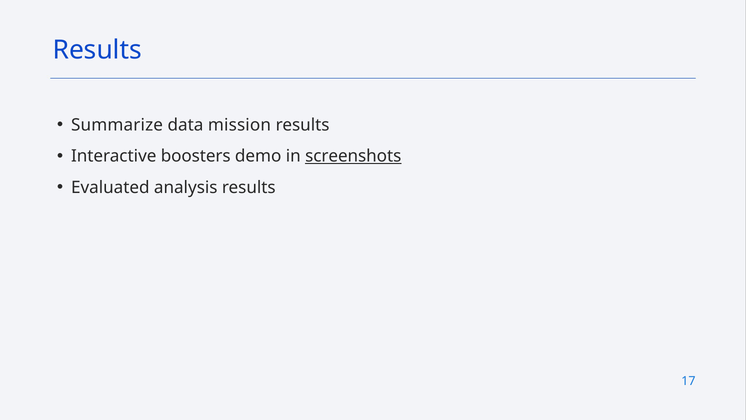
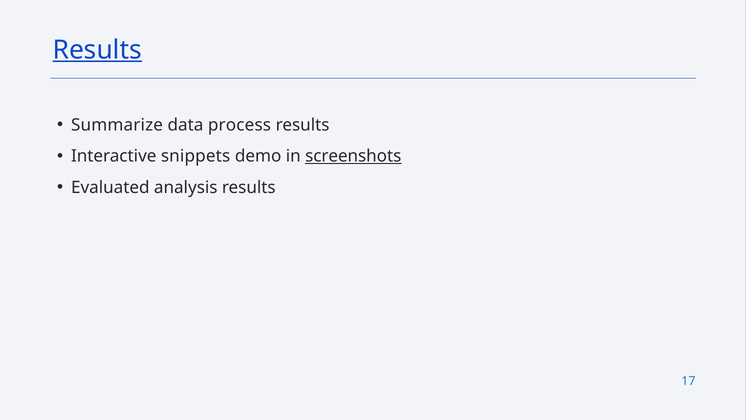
Results at (97, 50) underline: none -> present
mission: mission -> process
boosters: boosters -> snippets
